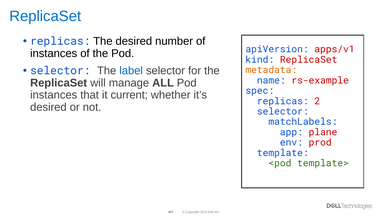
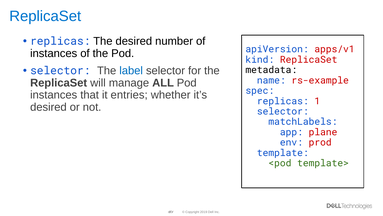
metadata colour: orange -> black
current: current -> entries
2: 2 -> 1
